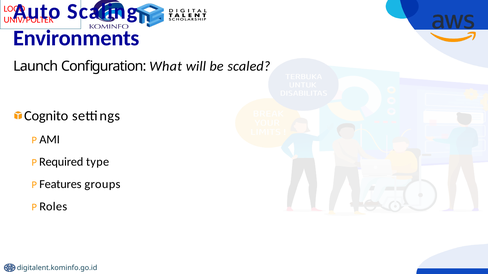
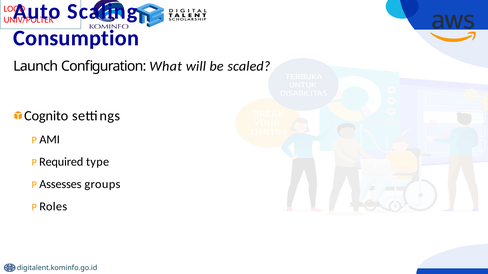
Environments: Environments -> Consumption
Features: Features -> Assesses
